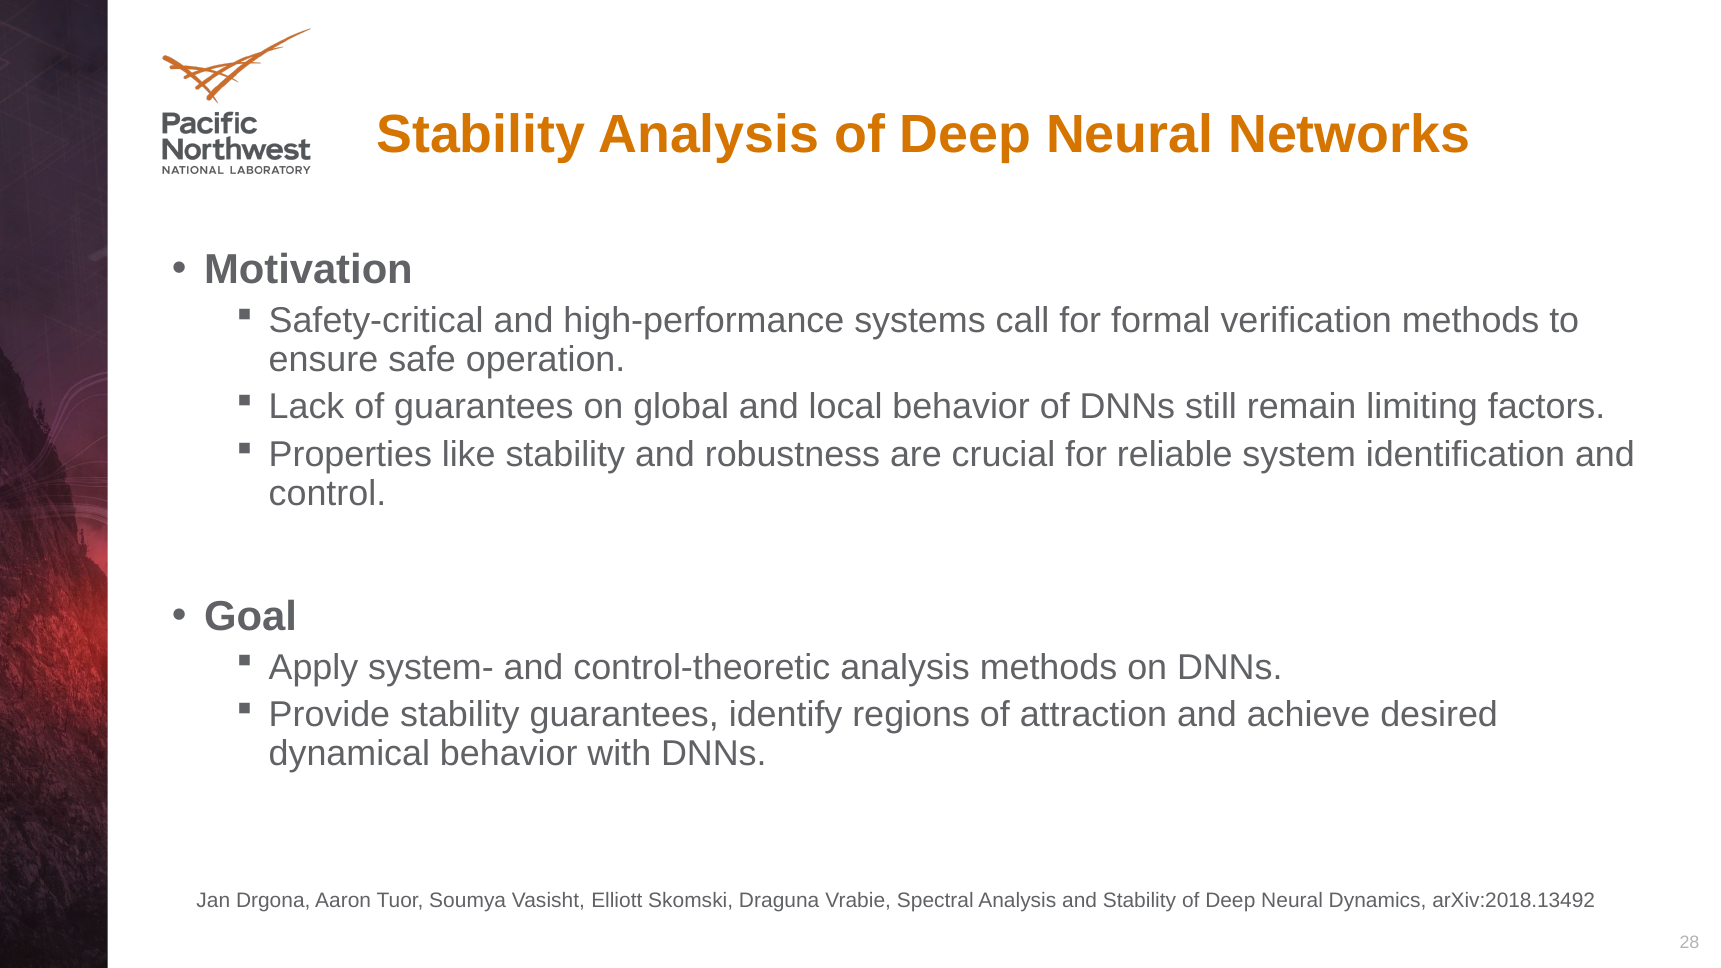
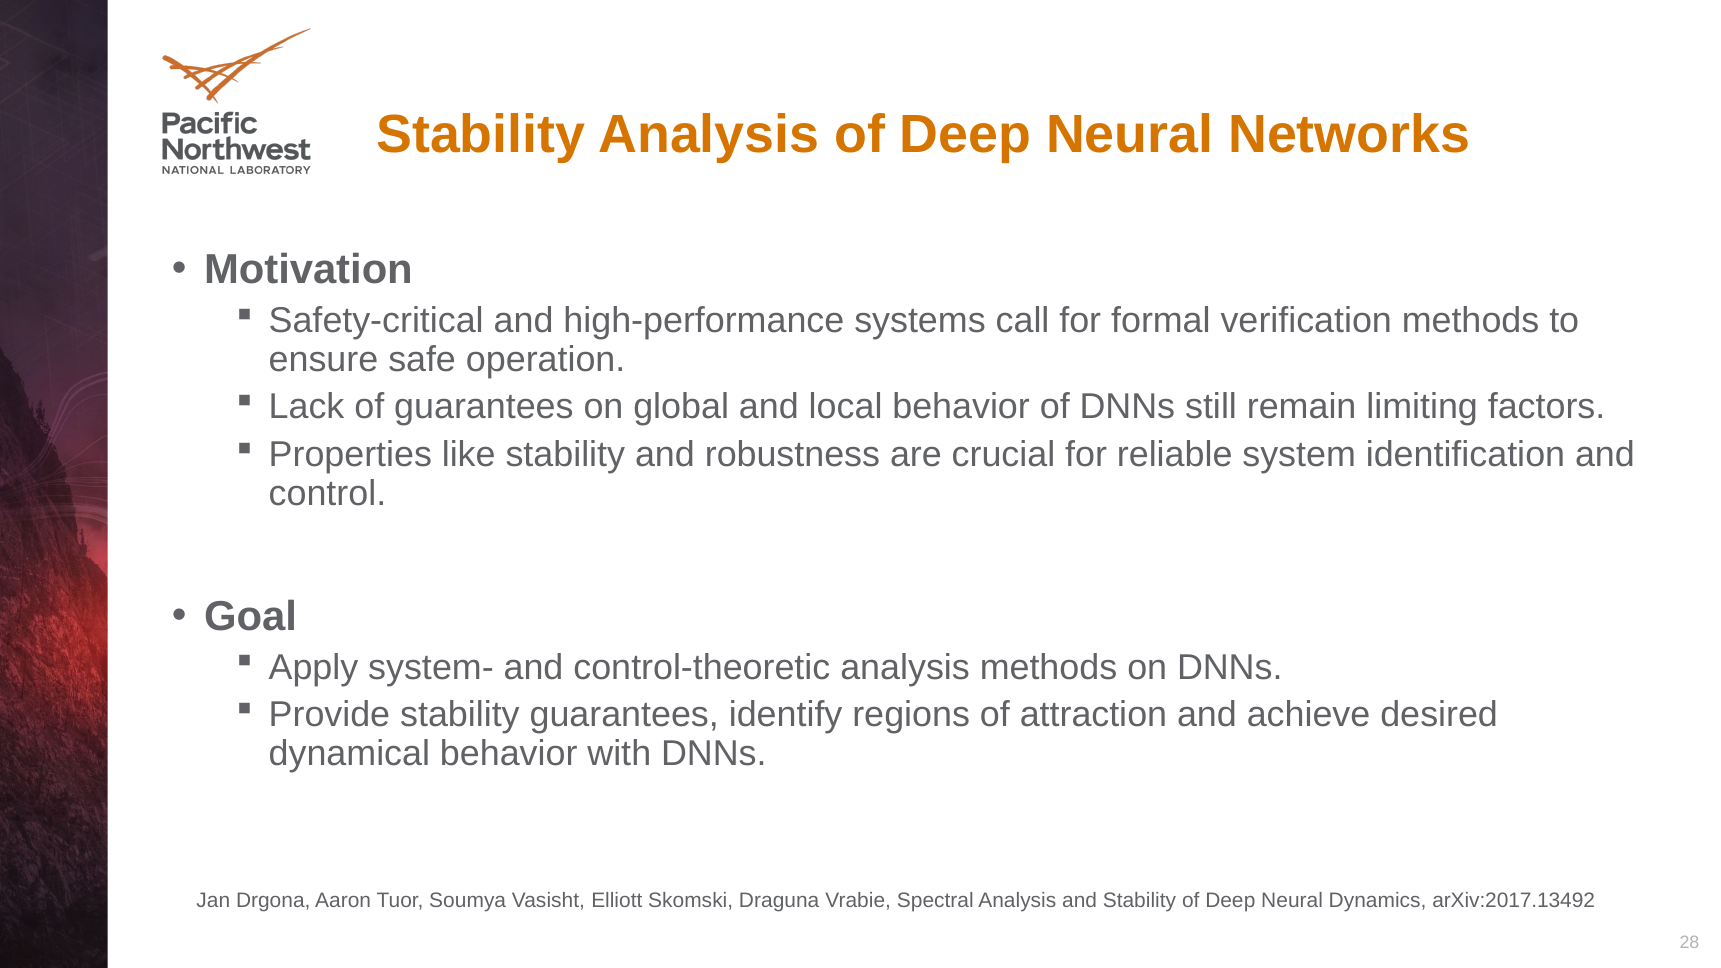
arXiv:2018.13492: arXiv:2018.13492 -> arXiv:2017.13492
